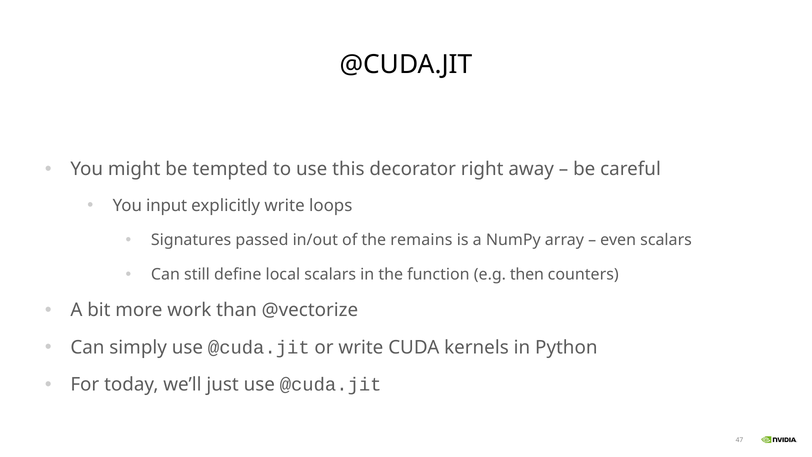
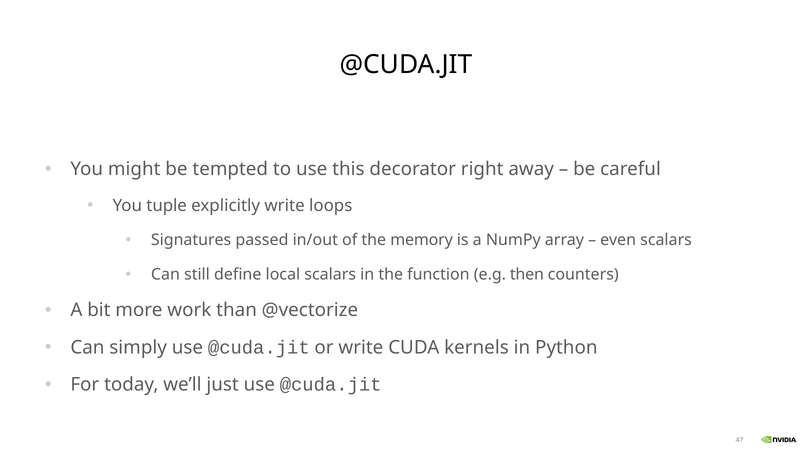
input: input -> tuple
remains: remains -> memory
